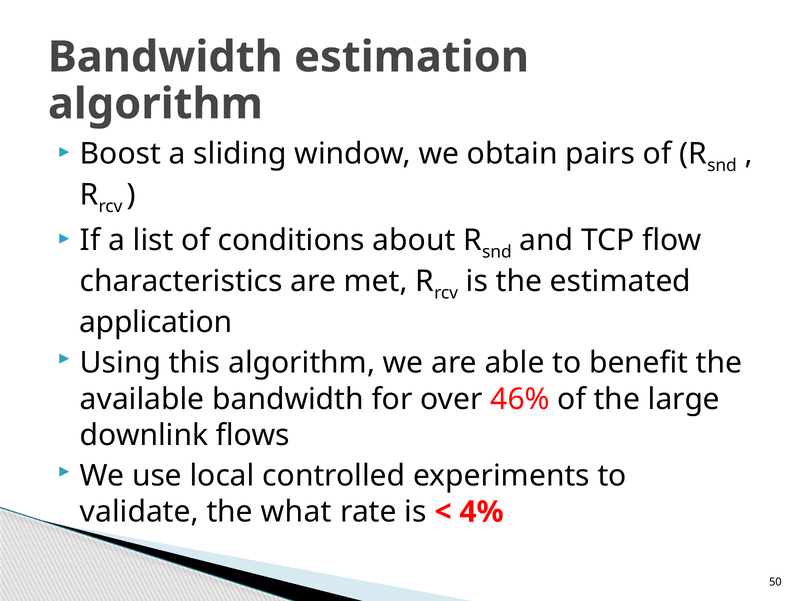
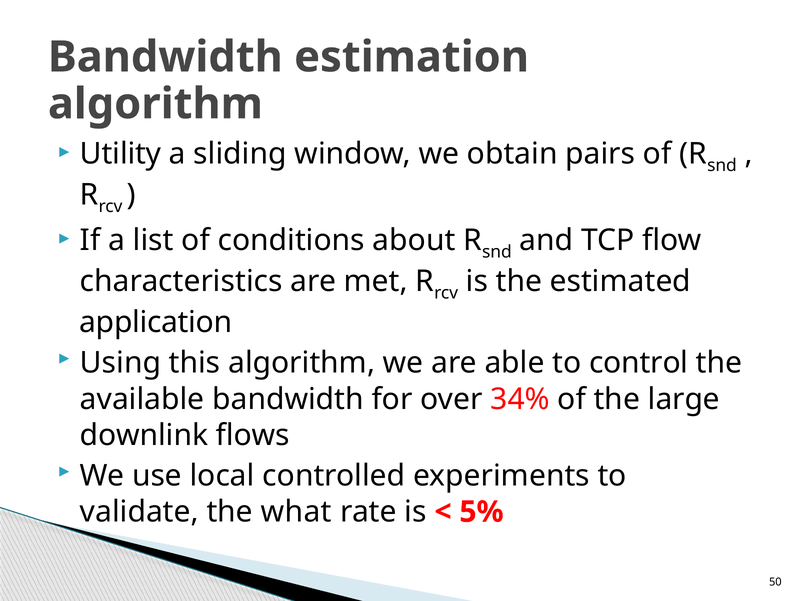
Boost: Boost -> Utility
benefit: benefit -> control
46%: 46% -> 34%
4%: 4% -> 5%
